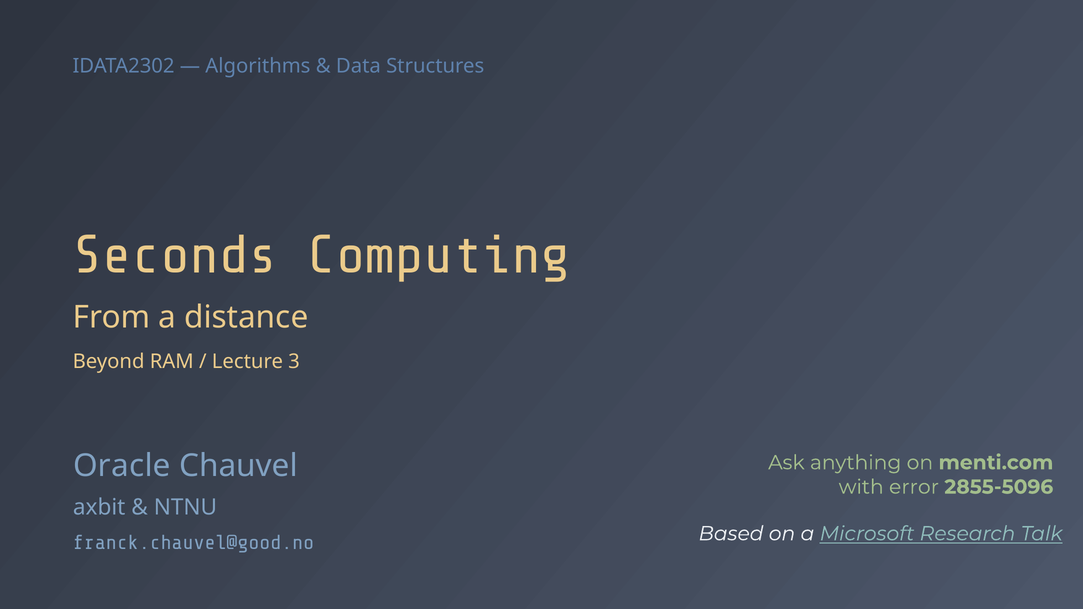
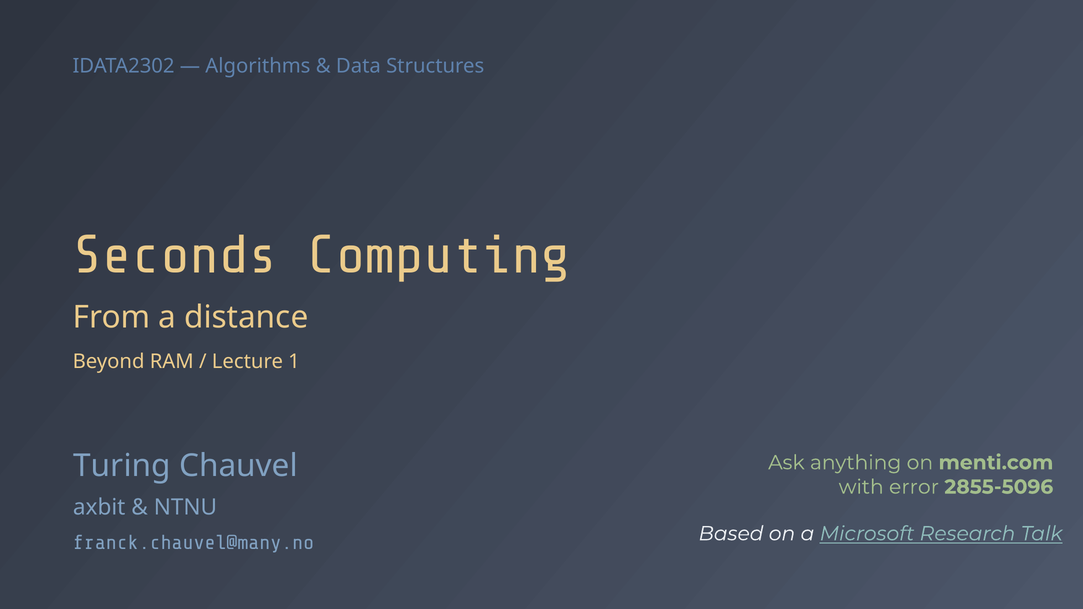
3: 3 -> 1
Oracle: Oracle -> Turing
franck.chauvel@good.no: franck.chauvel@good.no -> franck.chauvel@many.no
